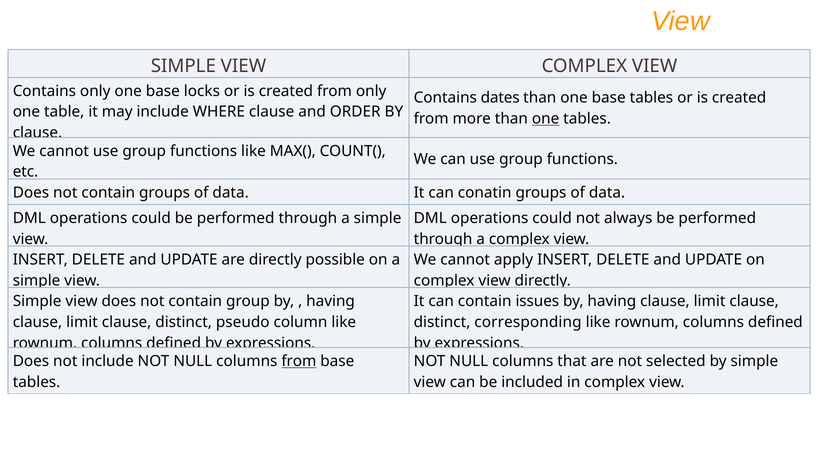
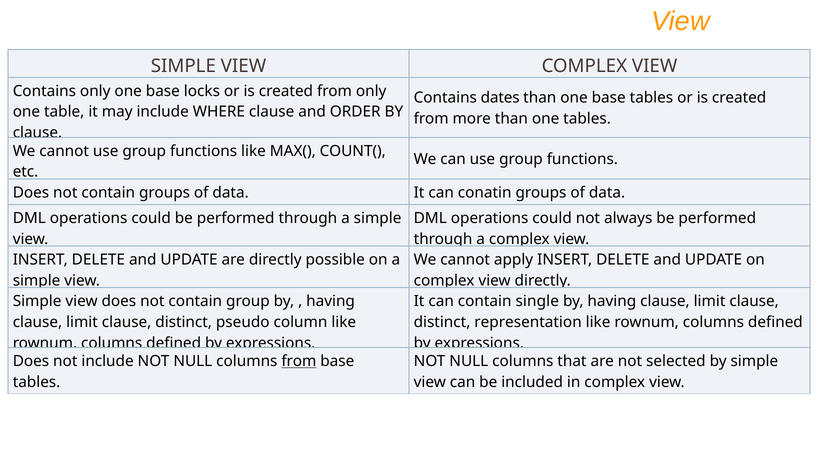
one at (546, 119) underline: present -> none
issues: issues -> single
corresponding: corresponding -> representation
